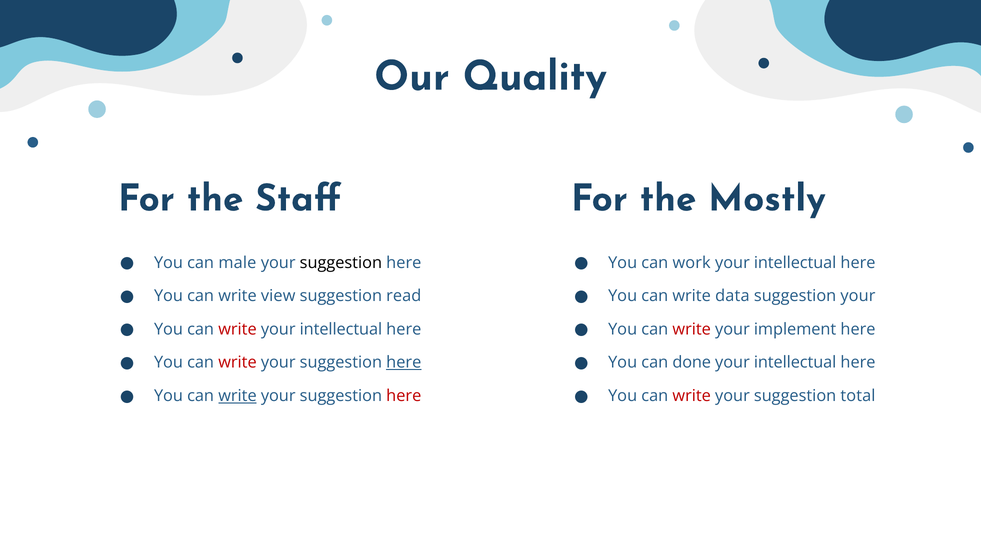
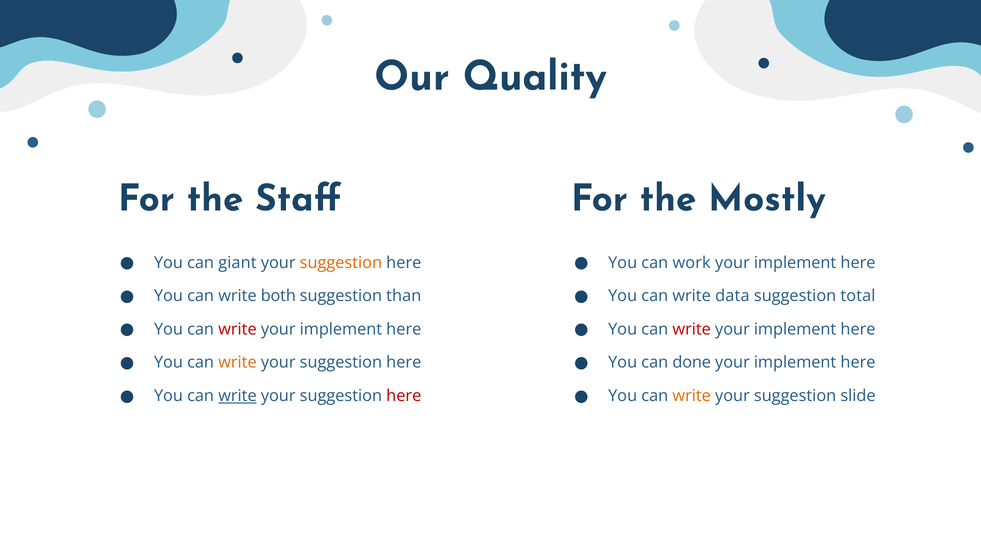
male: male -> giant
suggestion at (341, 263) colour: black -> orange
intellectual at (795, 263): intellectual -> implement
view: view -> both
read: read -> than
suggestion your: your -> total
intellectual at (341, 329): intellectual -> implement
write at (237, 362) colour: red -> orange
here at (404, 362) underline: present -> none
intellectual at (795, 362): intellectual -> implement
write at (692, 396) colour: red -> orange
total: total -> slide
